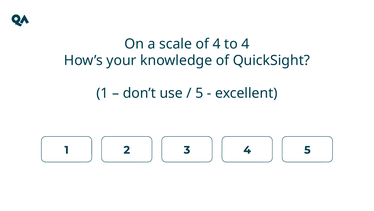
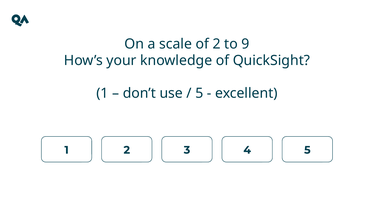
of 4: 4 -> 2
to 4: 4 -> 9
